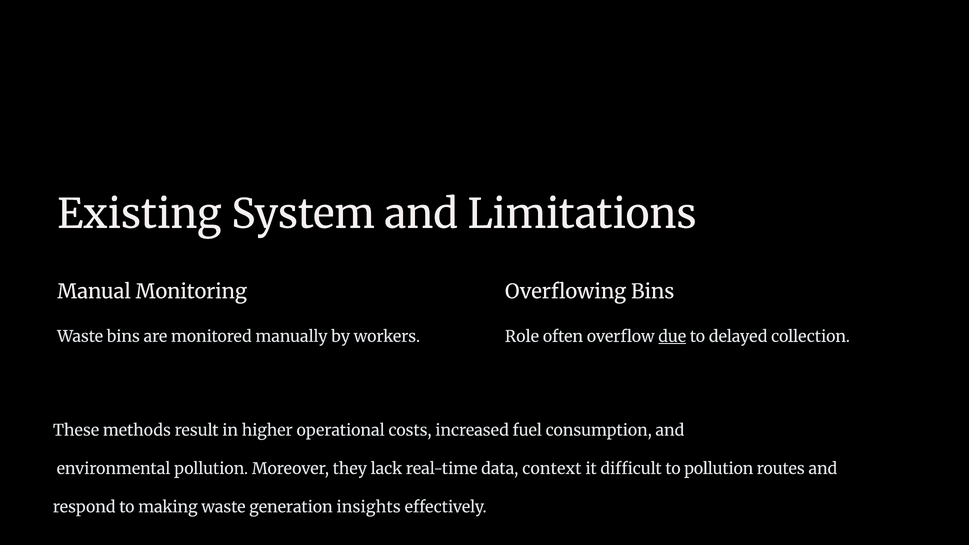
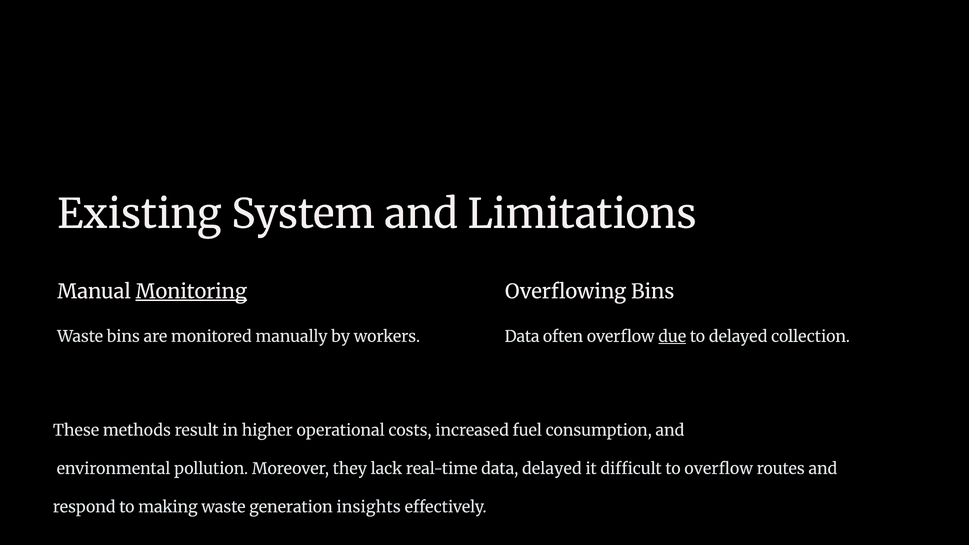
Monitoring underline: none -> present
Role at (522, 337): Role -> Data
data context: context -> delayed
to pollution: pollution -> overflow
